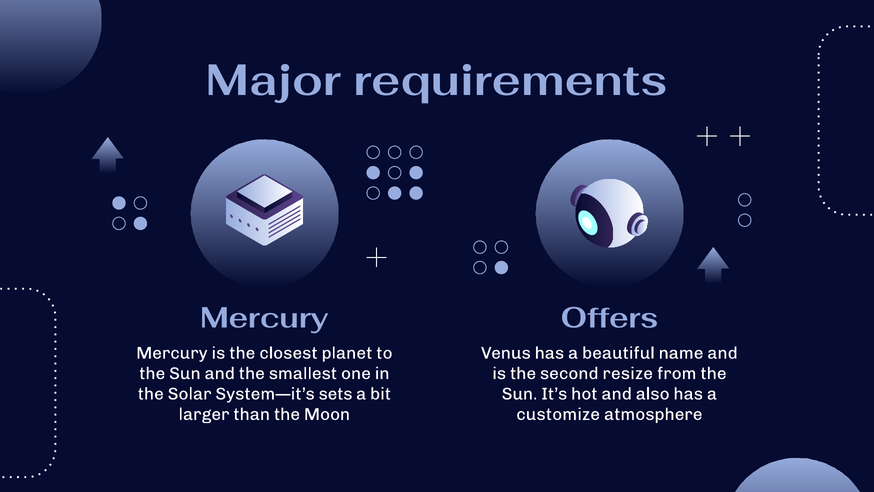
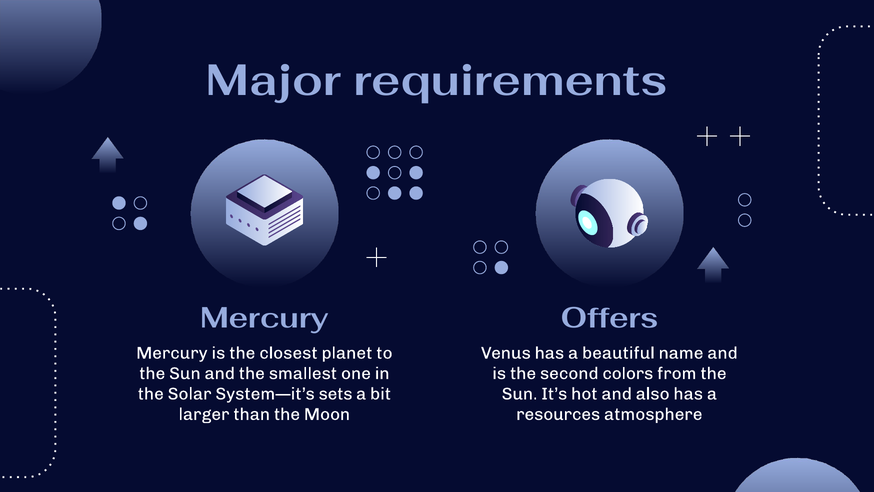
resize: resize -> colors
customize: customize -> resources
